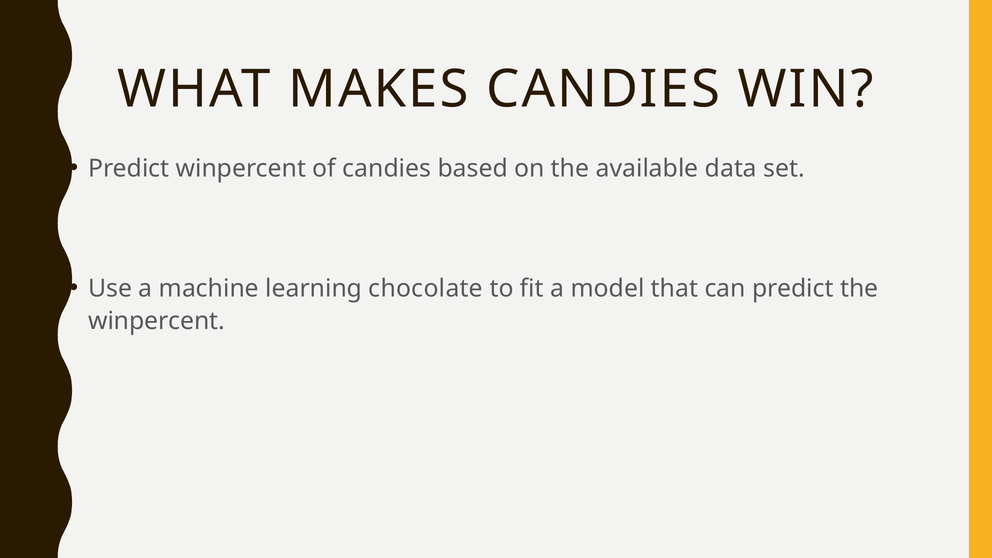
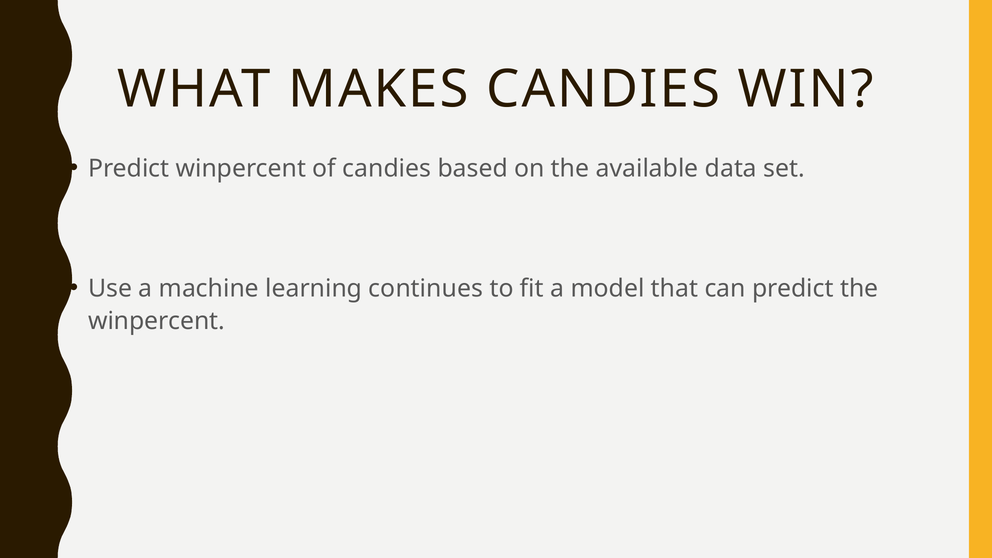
chocolate: chocolate -> continues
